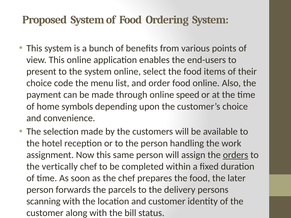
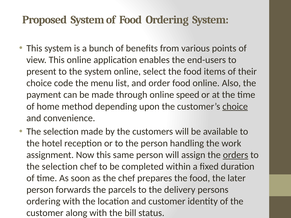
symbols: symbols -> method
choice at (235, 107) underline: none -> present
vertically at (60, 167): vertically -> selection
scanning at (43, 202): scanning -> ordering
